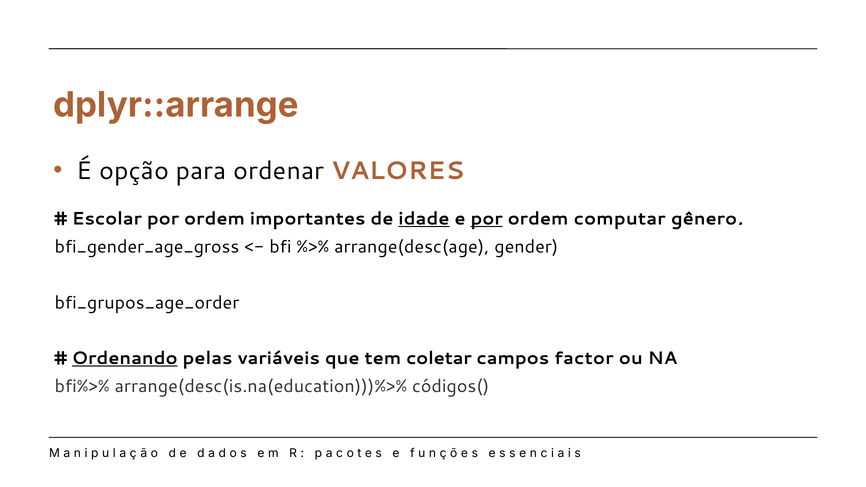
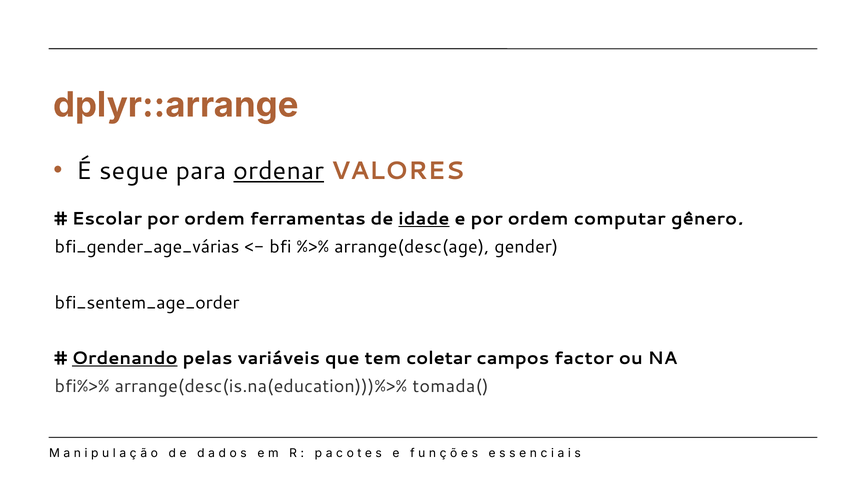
opção: opção -> segue
ordenar underline: none -> present
importantes: importantes -> ferramentas
por at (487, 219) underline: present -> none
bfi_gender_age_gross: bfi_gender_age_gross -> bfi_gender_age_várias
bfi_grupos_age_order: bfi_grupos_age_order -> bfi_sentem_age_order
códigos(: códigos( -> tomada(
